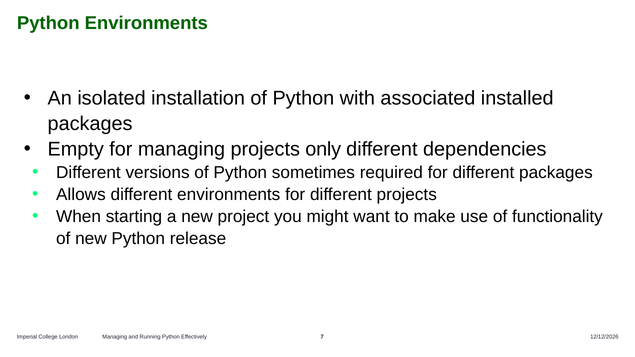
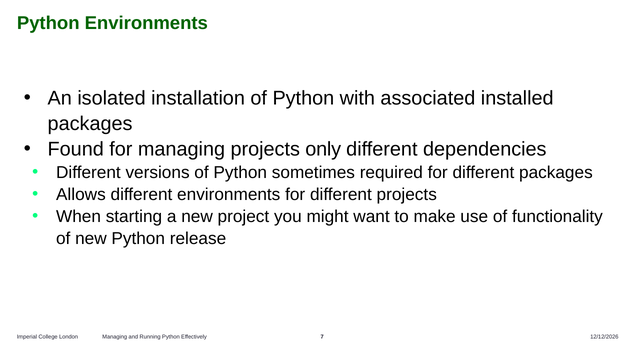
Empty: Empty -> Found
